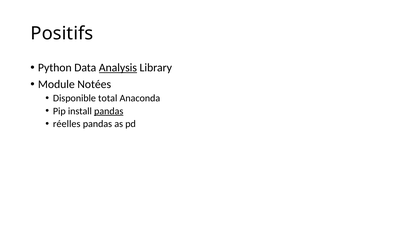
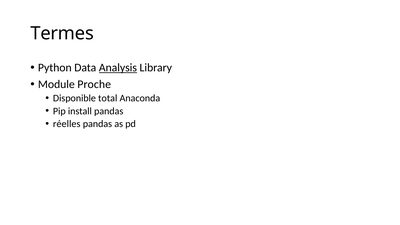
Positifs: Positifs -> Termes
Notées: Notées -> Proche
pandas at (109, 111) underline: present -> none
